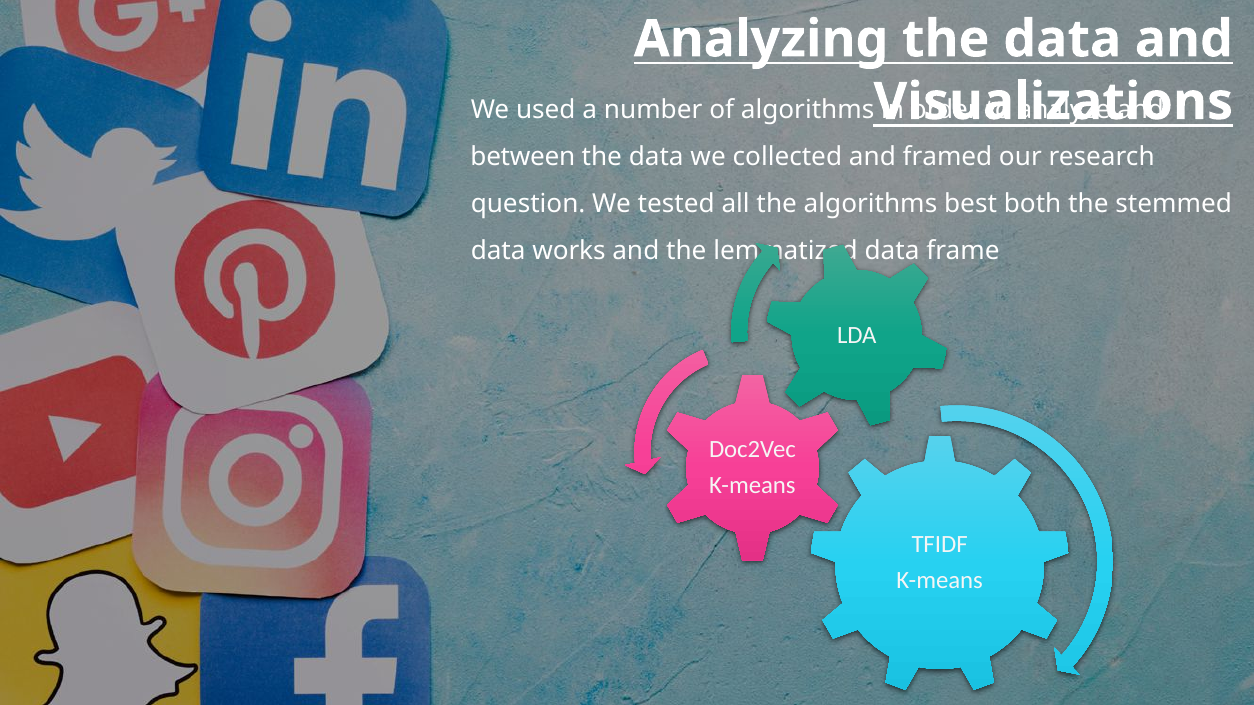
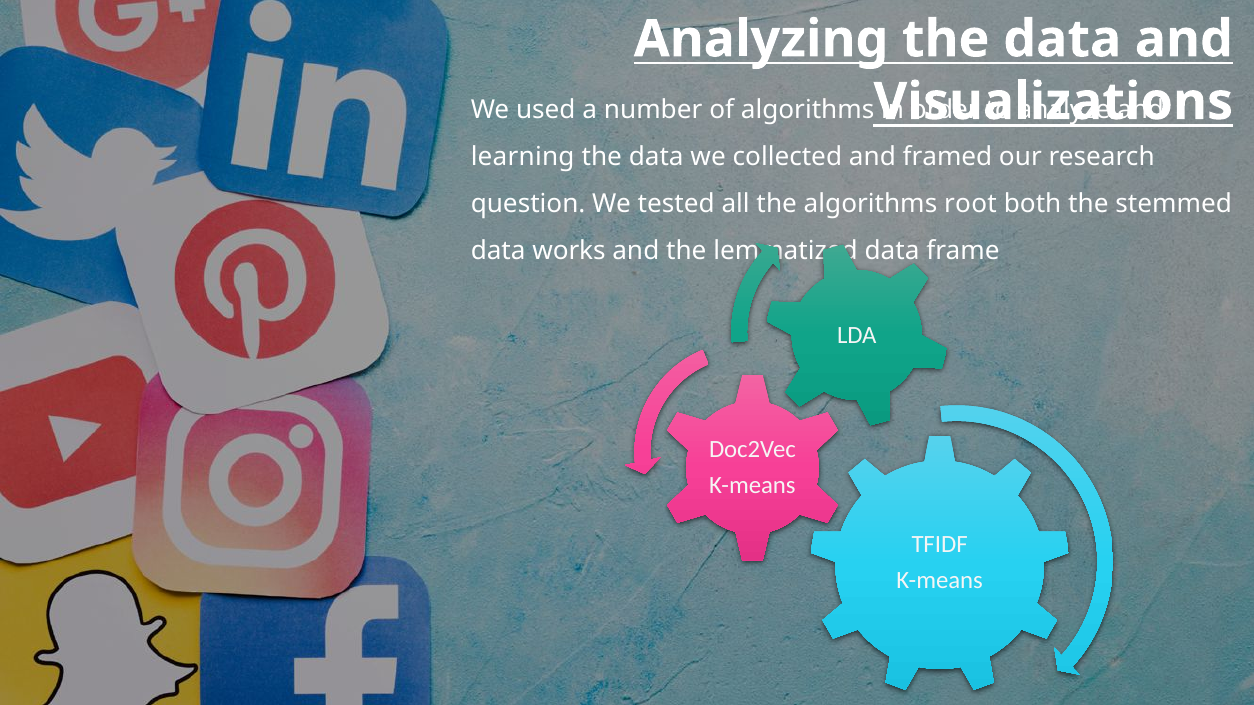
between: between -> learning
best: best -> root
